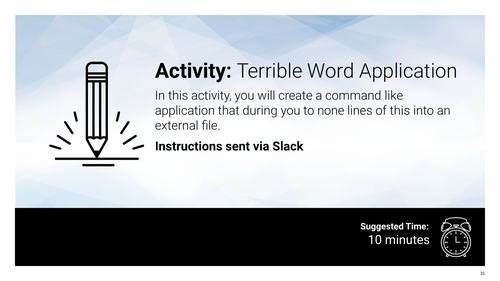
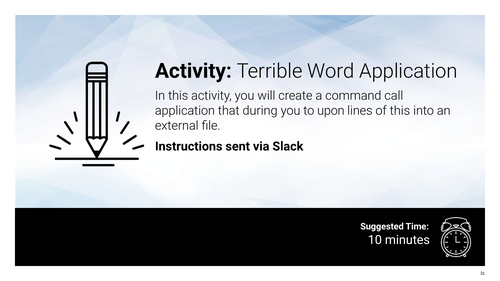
like: like -> call
none: none -> upon
